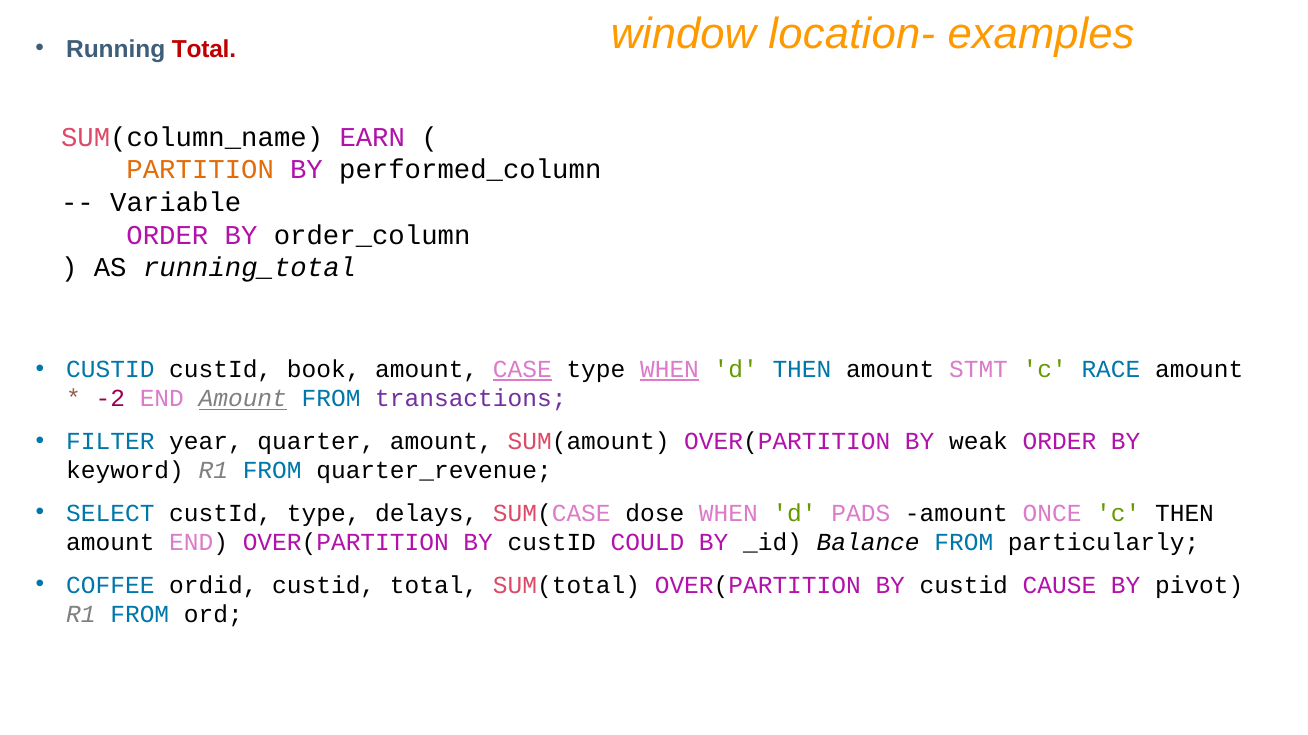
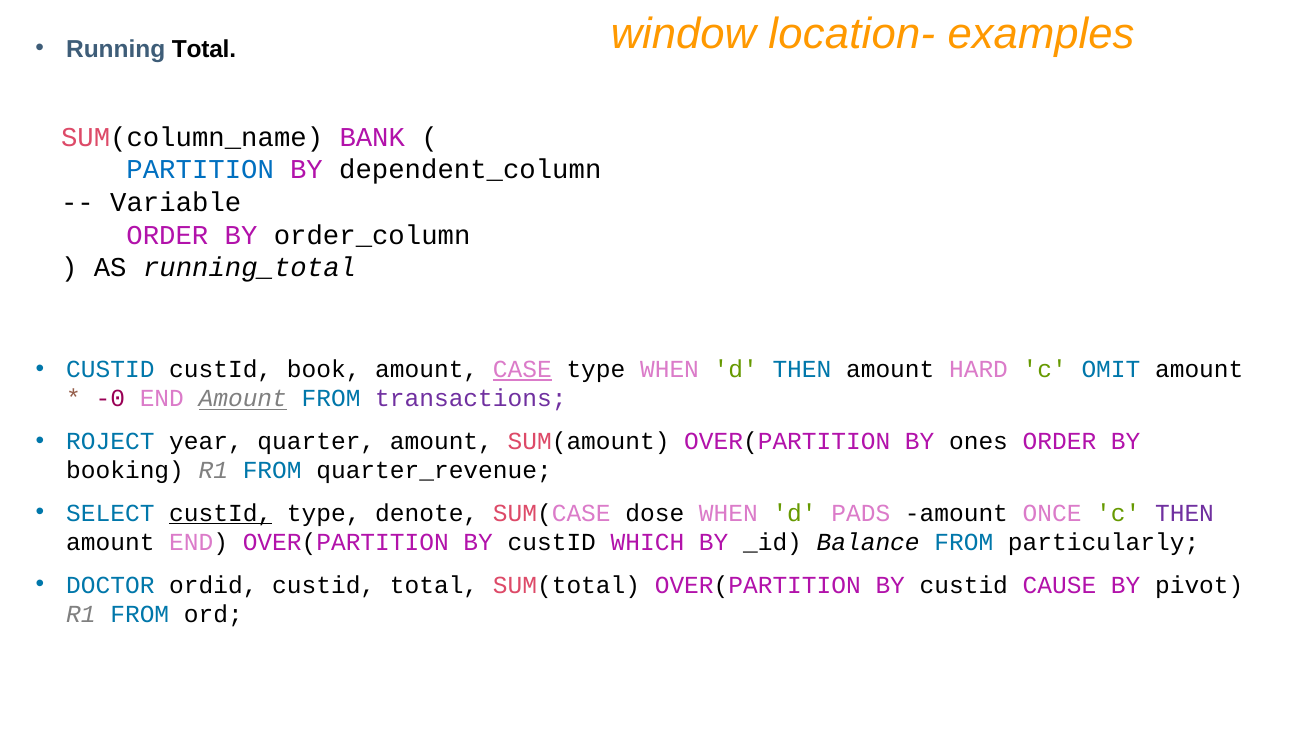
Total at (204, 49) colour: red -> black
EARN: EARN -> BANK
PARTITION colour: orange -> blue
performed_column: performed_column -> dependent_column
WHEN at (670, 370) underline: present -> none
STMT: STMT -> HARD
RACE: RACE -> OMIT
-2: -2 -> -0
FILTER: FILTER -> ROJECT
weak: weak -> ones
keyword: keyword -> booking
custId at (221, 514) underline: none -> present
delays: delays -> denote
THEN at (1185, 514) colour: black -> purple
COULD: COULD -> WHICH
COFFEE: COFFEE -> DOCTOR
